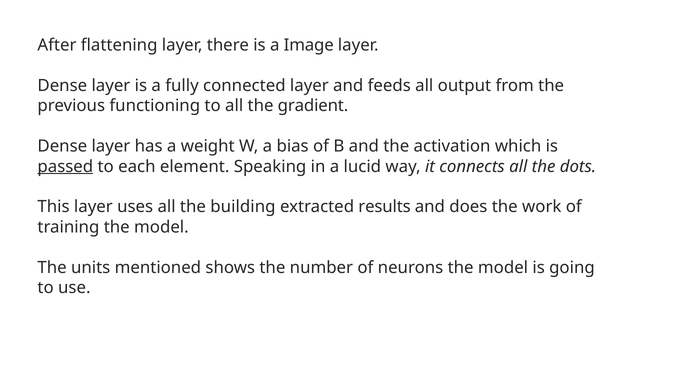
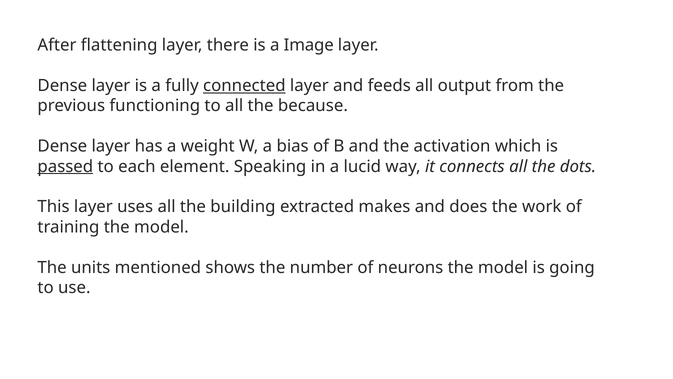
connected underline: none -> present
gradient: gradient -> because
results: results -> makes
